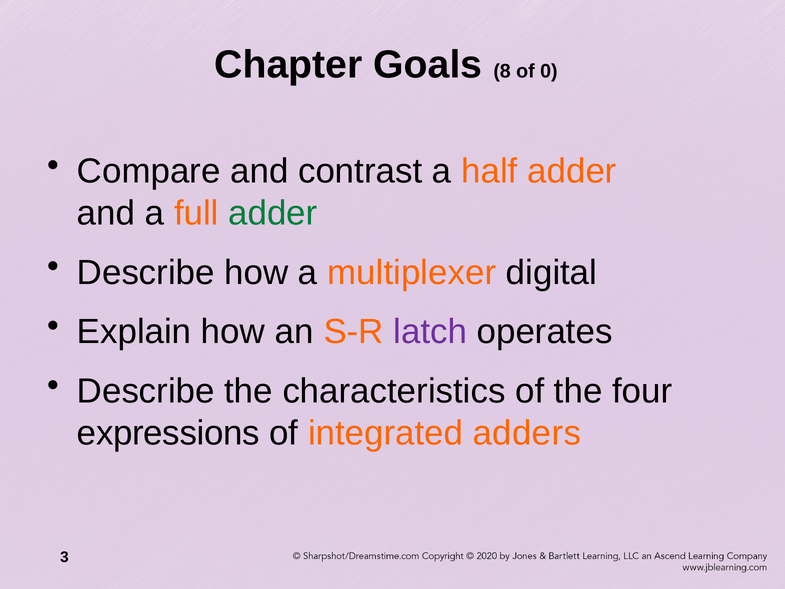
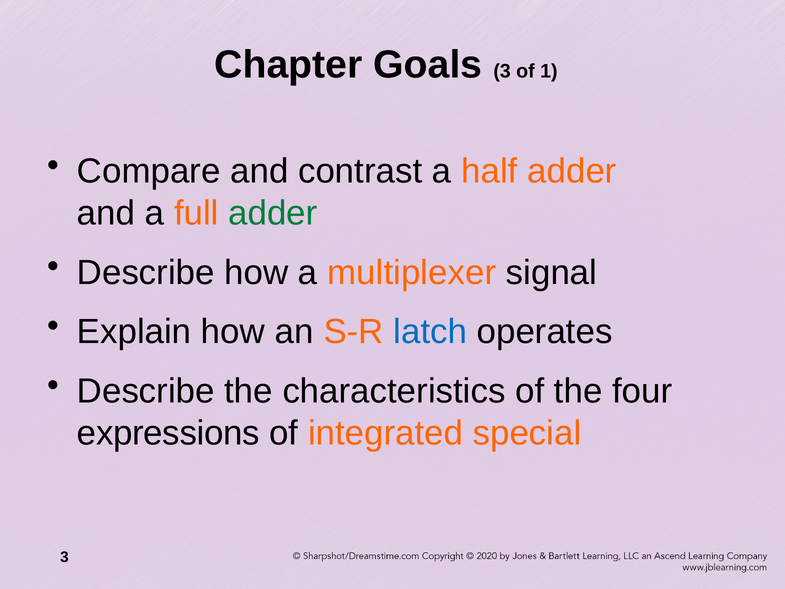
Goals 8: 8 -> 3
0: 0 -> 1
digital: digital -> signal
latch colour: purple -> blue
adders: adders -> special
